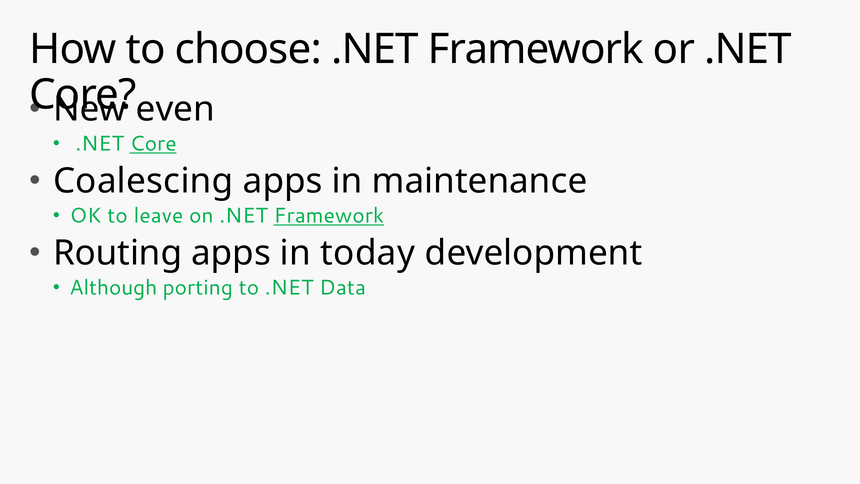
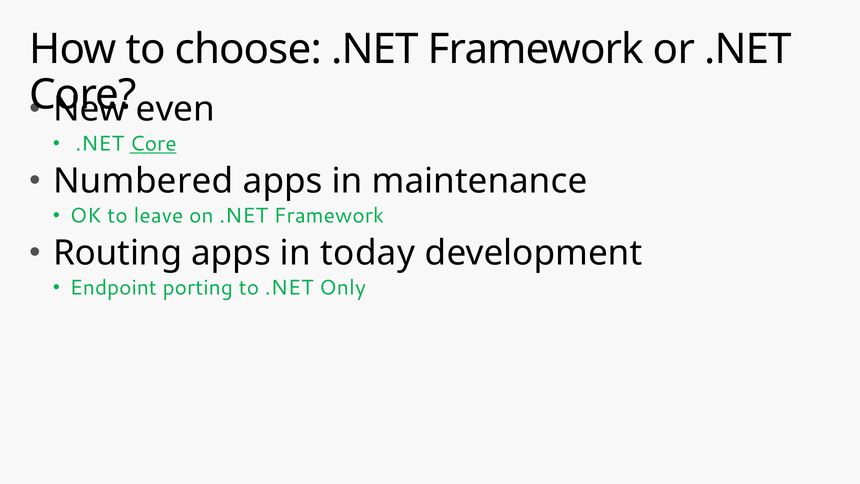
Coalescing: Coalescing -> Numbered
Framework at (329, 216) underline: present -> none
Although: Although -> Endpoint
Data: Data -> Only
